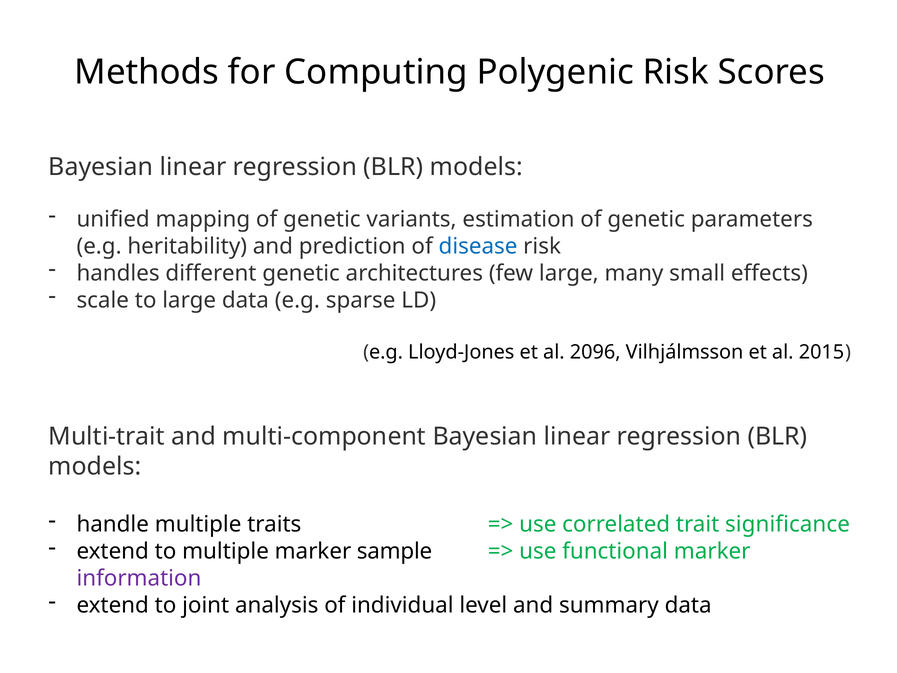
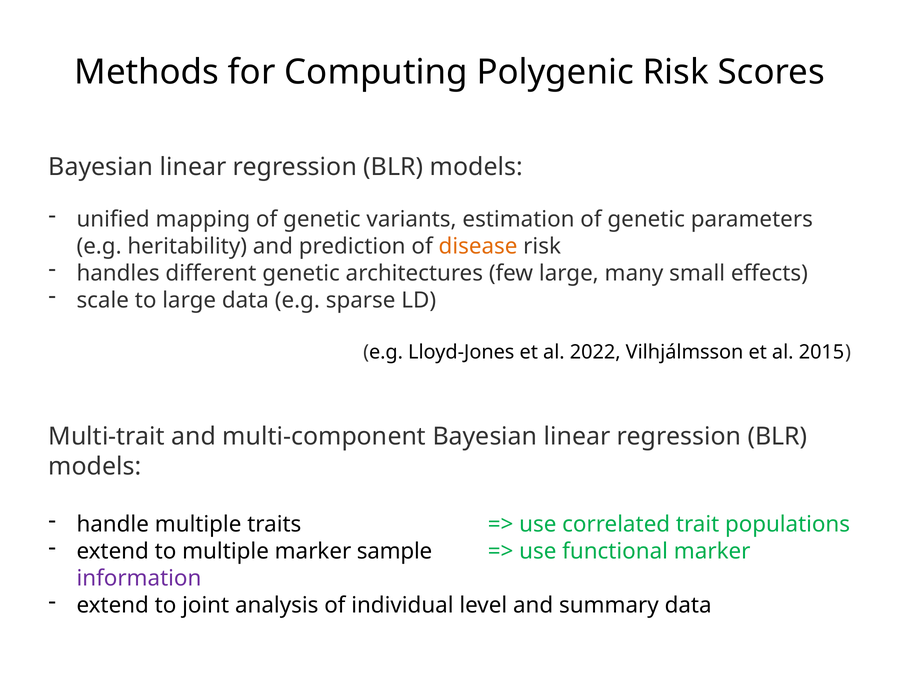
disease colour: blue -> orange
2096: 2096 -> 2022
significance: significance -> populations
